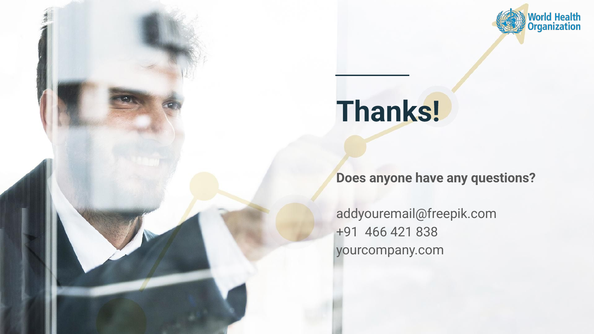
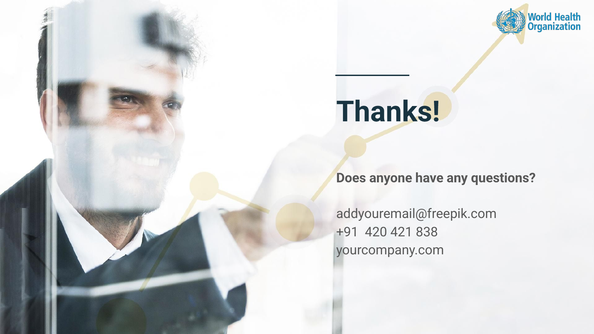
466: 466 -> 420
